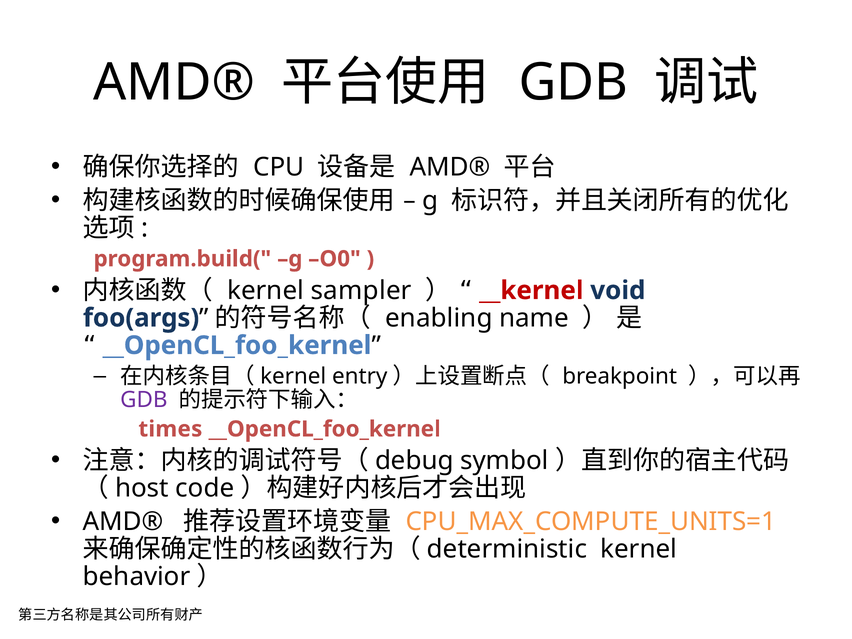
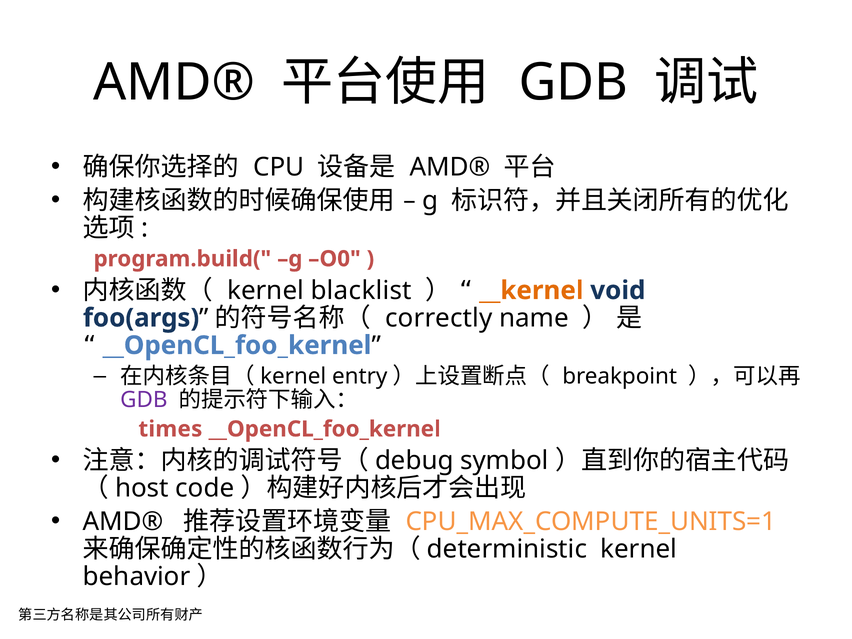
sampler: sampler -> blacklist
__kernel colour: red -> orange
enabling: enabling -> correctly
